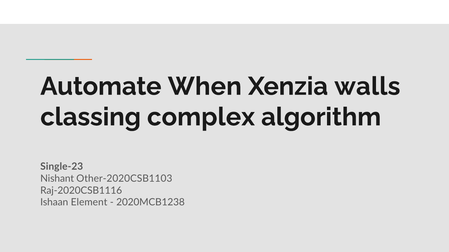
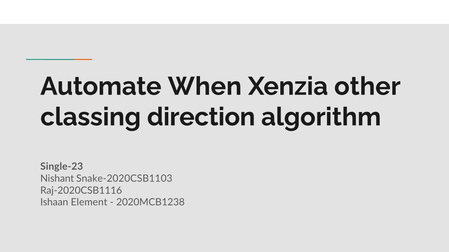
walls: walls -> other
complex: complex -> direction
Other-2020CSB1103: Other-2020CSB1103 -> Snake-2020CSB1103
